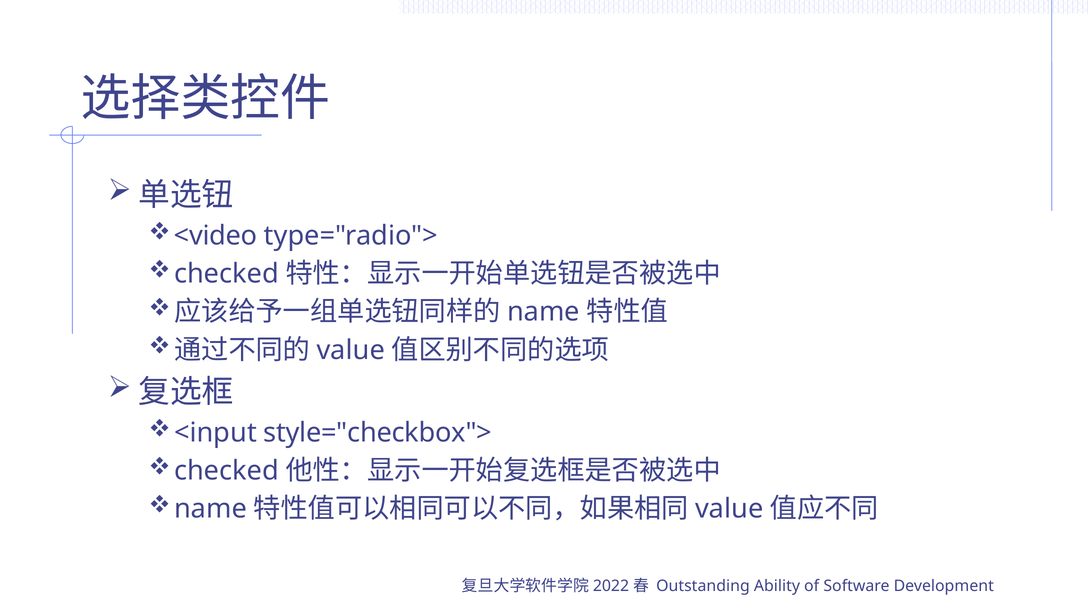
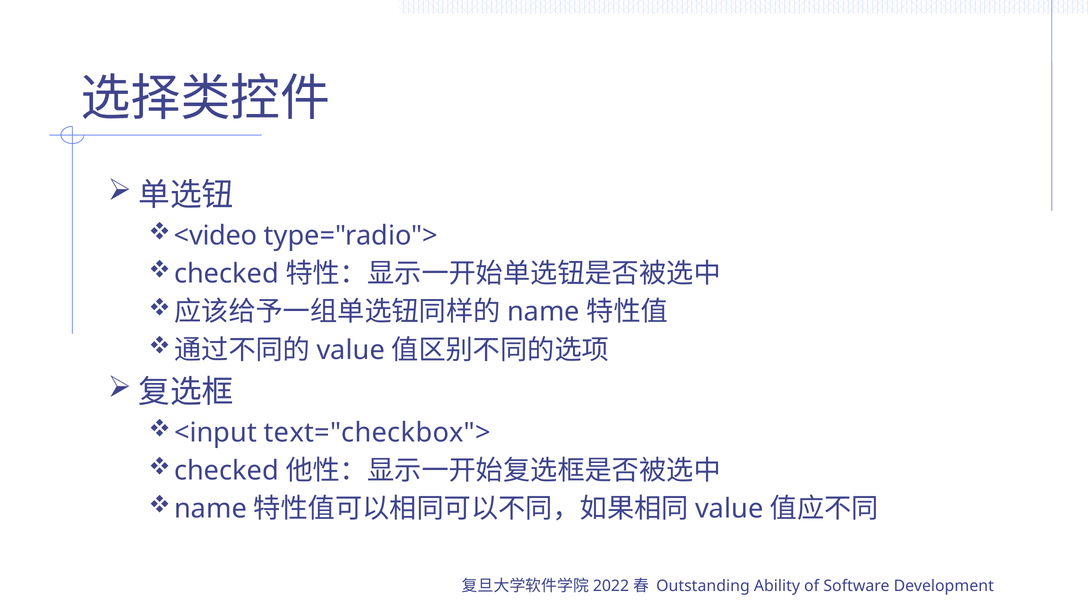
style="checkbox">: style="checkbox"> -> text="checkbox">
